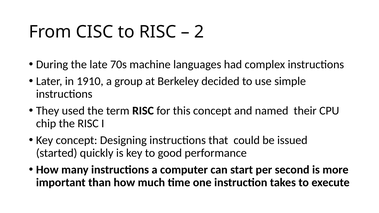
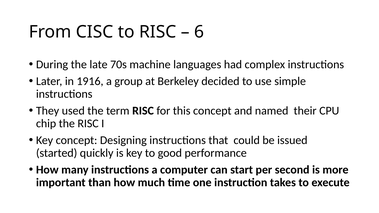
2: 2 -> 6
1910: 1910 -> 1916
